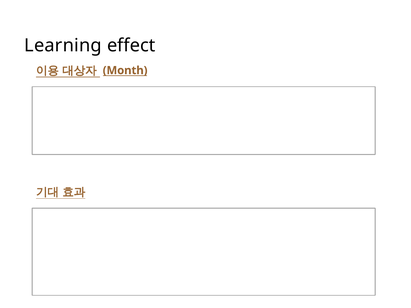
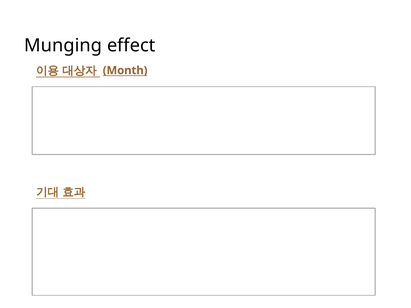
Learning: Learning -> Munging
